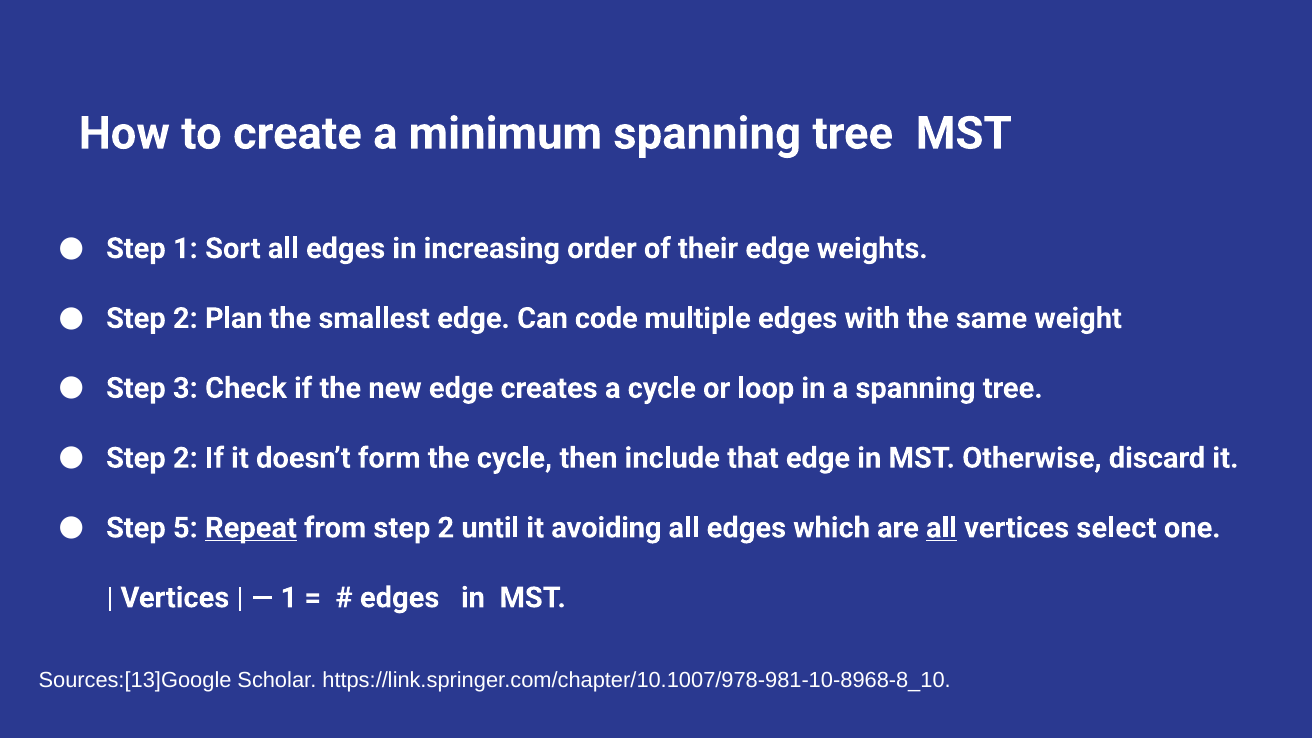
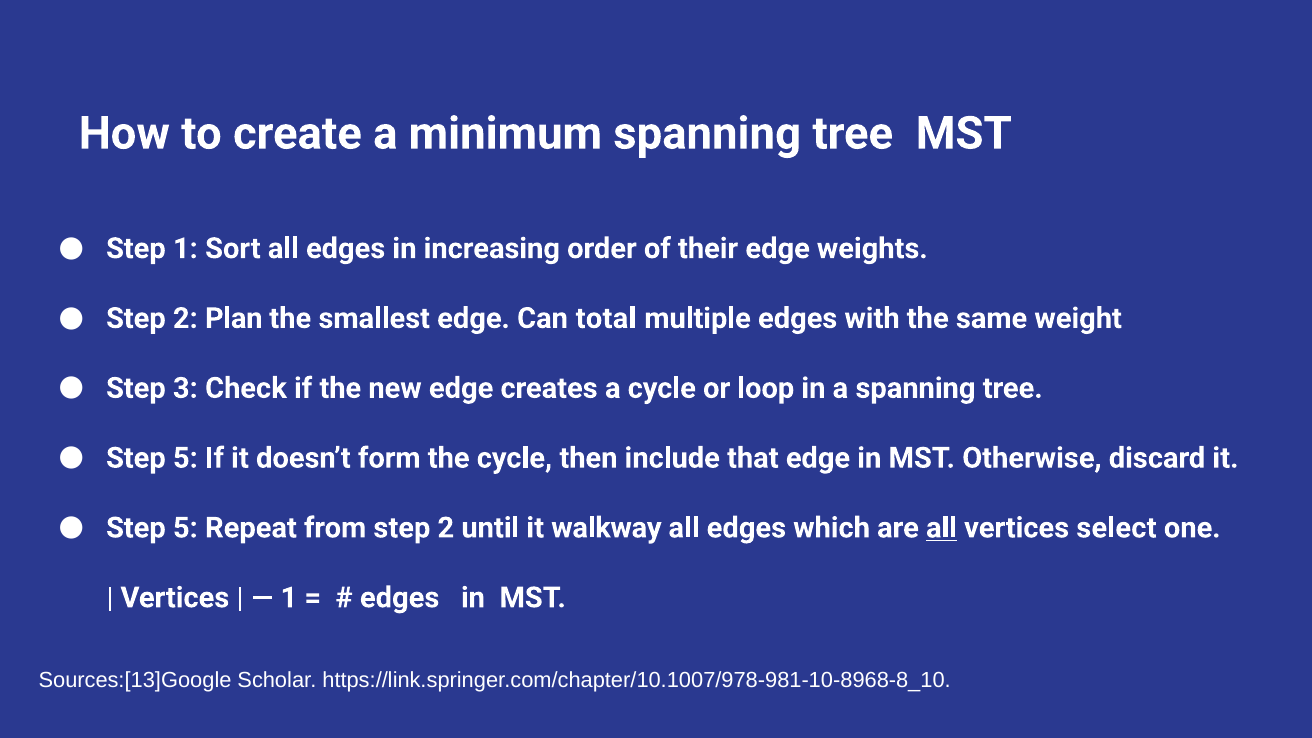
code: code -> total
2 at (185, 458): 2 -> 5
Repeat underline: present -> none
avoiding: avoiding -> walkway
